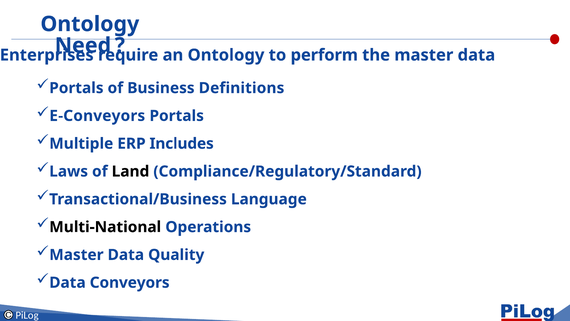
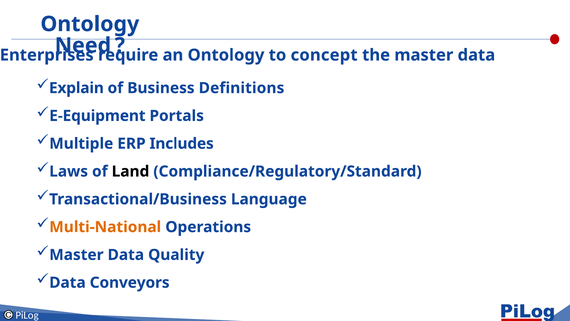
perform: perform -> concept
Portals at (76, 88): Portals -> Explain
E-Conveyors: E-Conveyors -> E-Equipment
Multi-National colour: black -> orange
